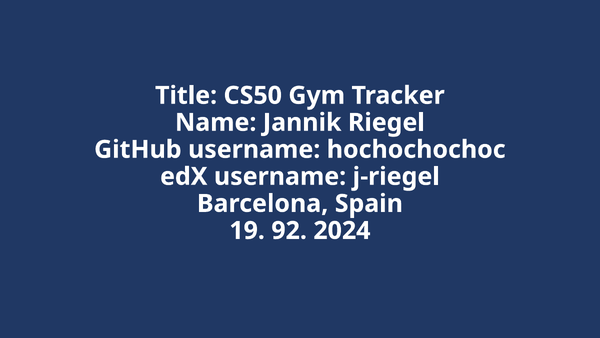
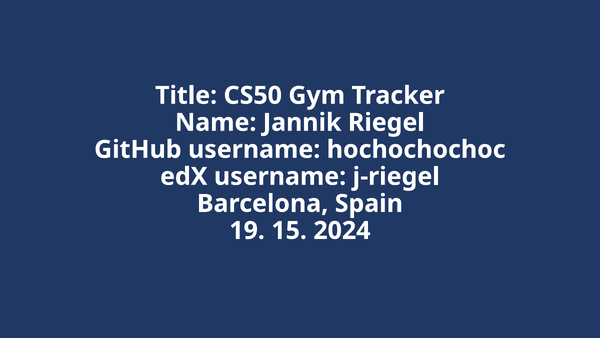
92: 92 -> 15
